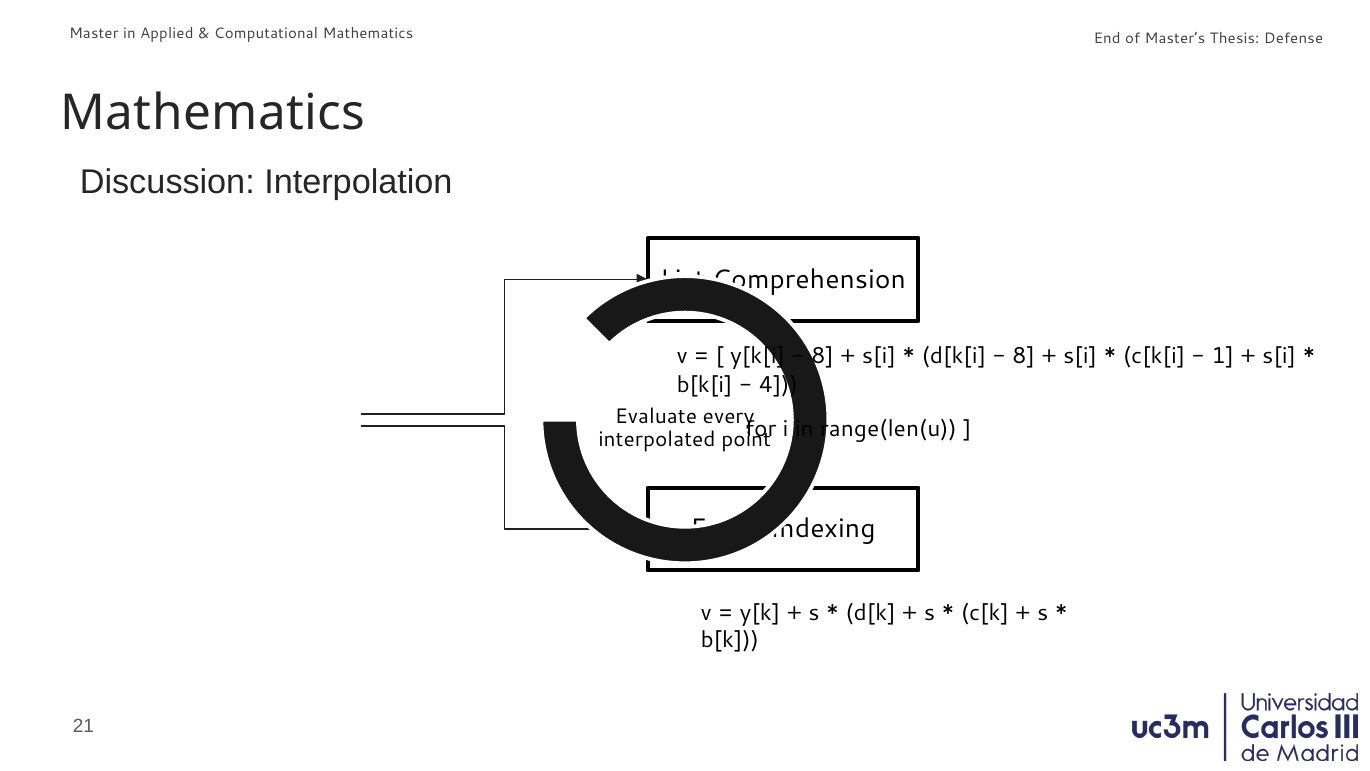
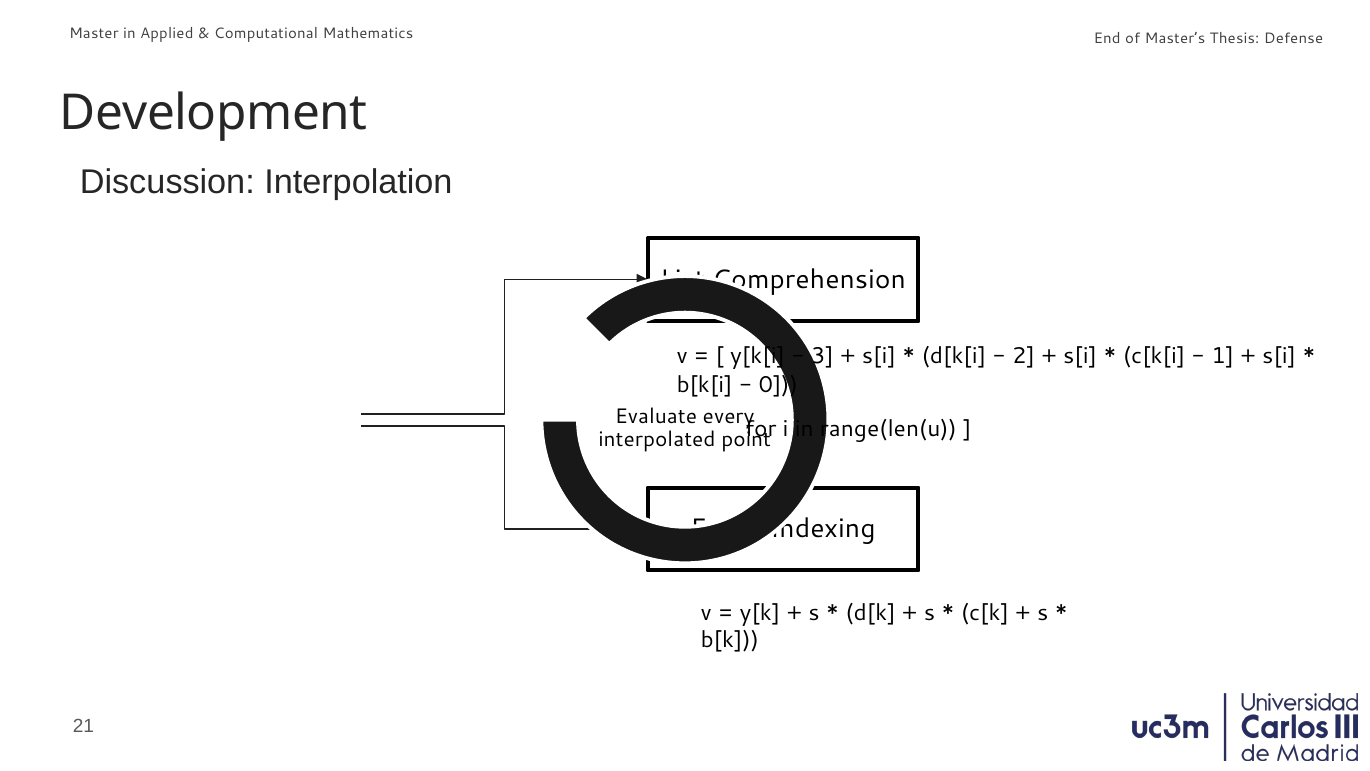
Mathematics at (213, 114): Mathematics -> Development
8 at (822, 355): 8 -> 3
8 at (1024, 355): 8 -> 2
4: 4 -> 0
